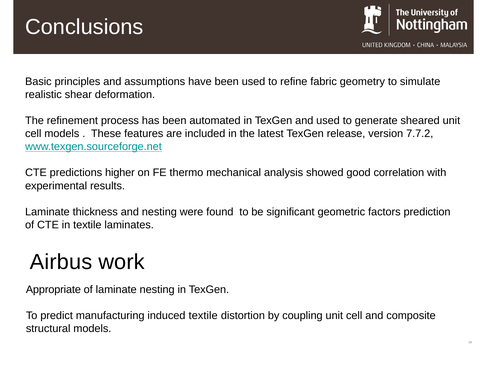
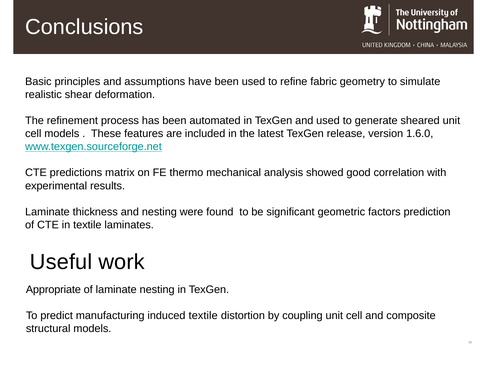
7.7.2: 7.7.2 -> 1.6.0
higher: higher -> matrix
Airbus: Airbus -> Useful
